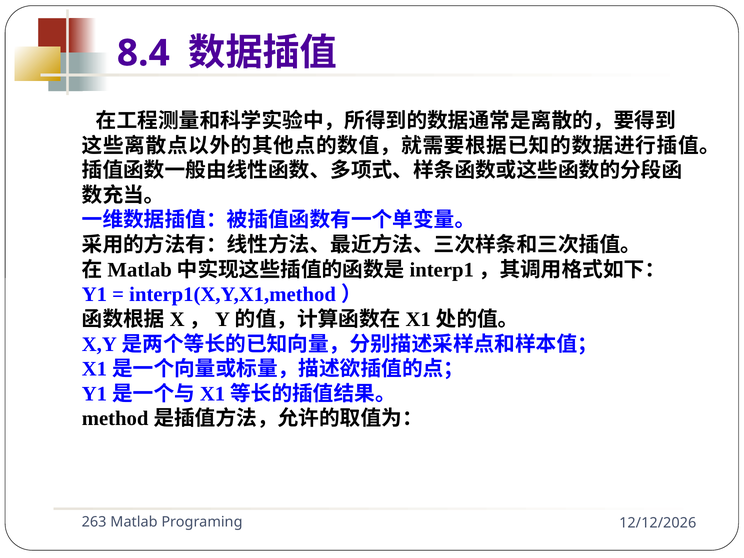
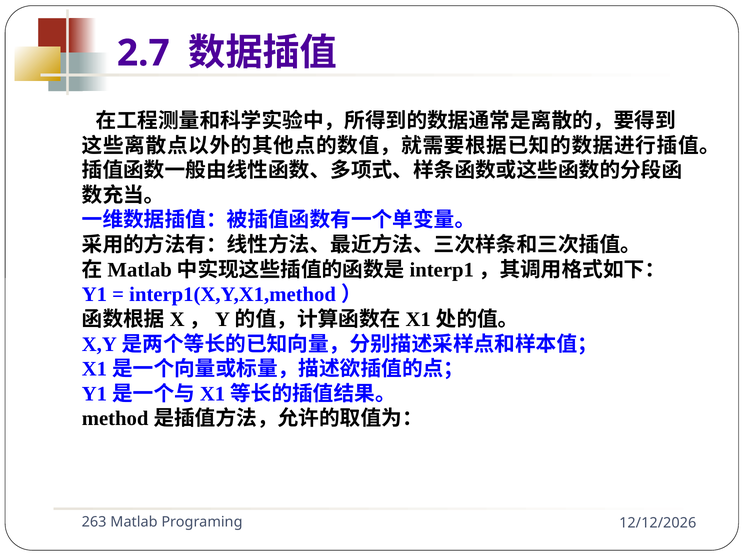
8.4: 8.4 -> 2.7
